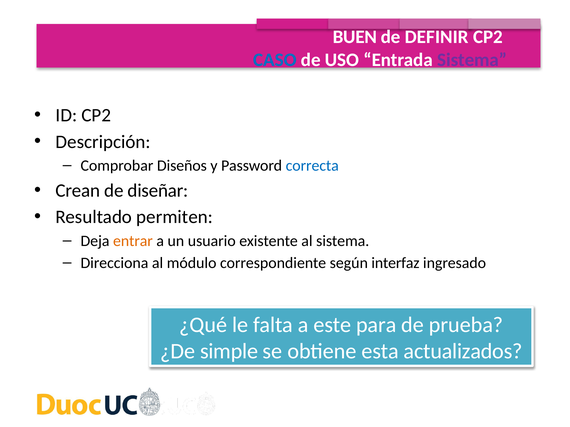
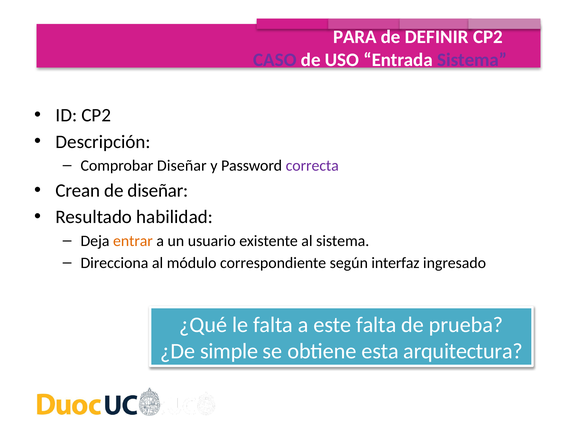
BUEN: BUEN -> PARA
CASO colour: blue -> purple
Comprobar Diseños: Diseños -> Diseñar
correcta colour: blue -> purple
permiten: permiten -> habilidad
este para: para -> falta
actualizados: actualizados -> arquitectura
